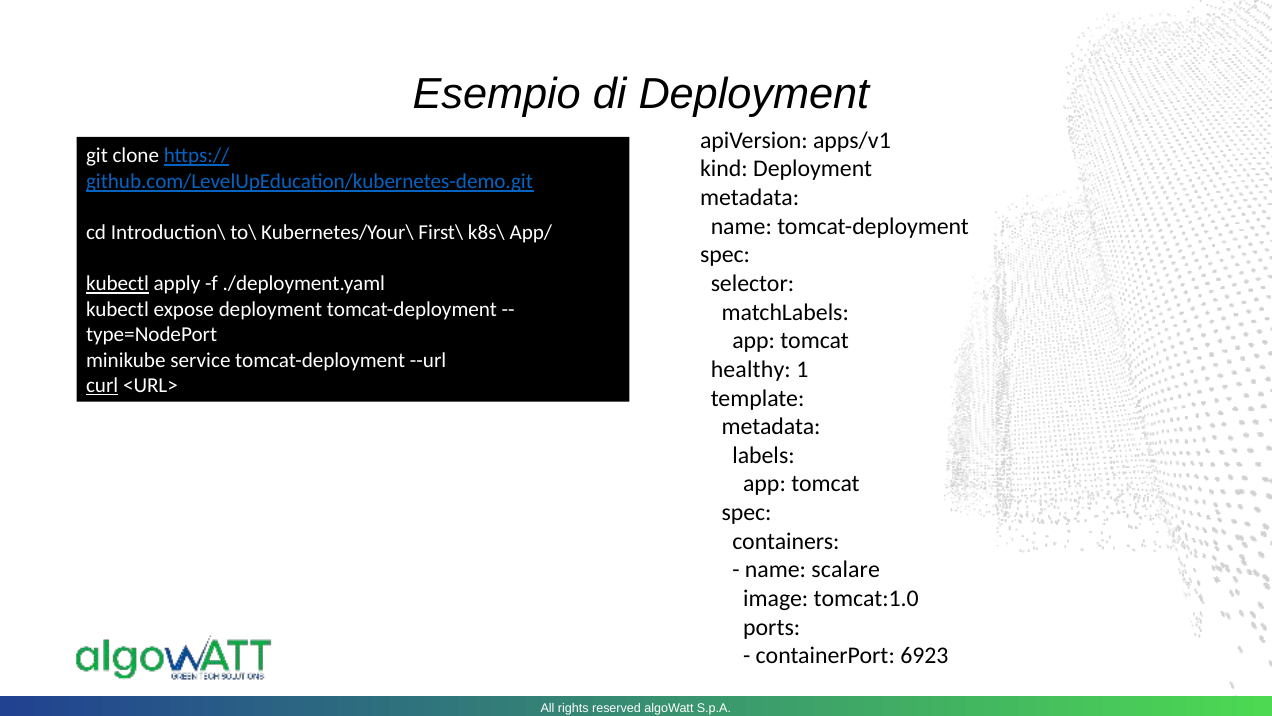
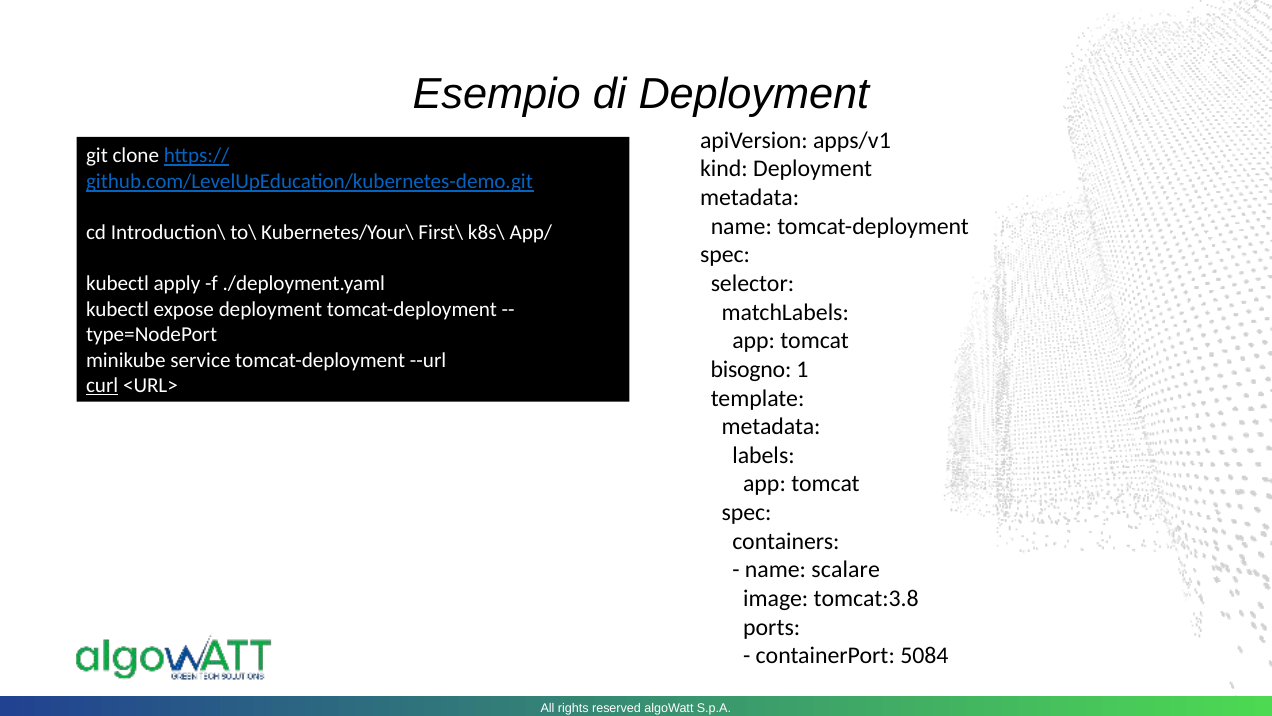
kubectl at (117, 284) underline: present -> none
healthy: healthy -> bisogno
tomcat:1.0: tomcat:1.0 -> tomcat:3.8
6923: 6923 -> 5084
